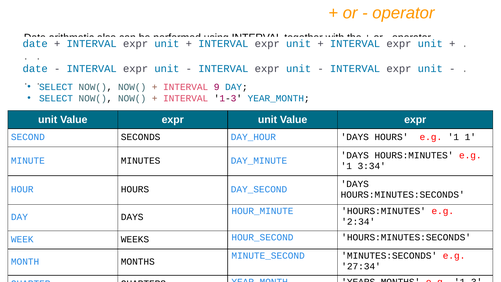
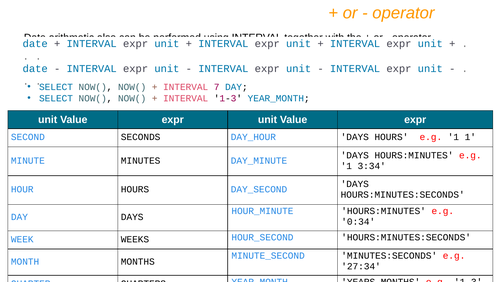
9: 9 -> 7
2:34: 2:34 -> 0:34
